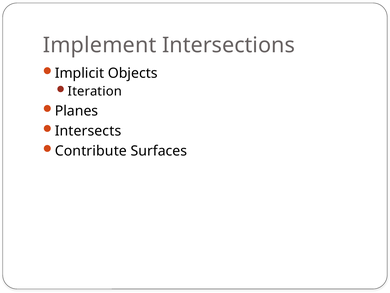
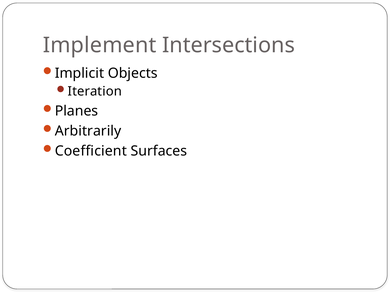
Intersects: Intersects -> Arbitrarily
Contribute: Contribute -> Coefficient
